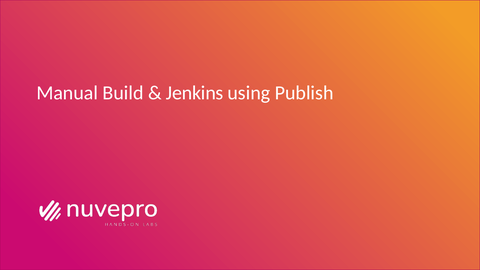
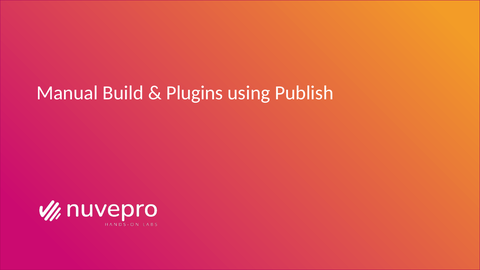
Jenkins: Jenkins -> Plugins
